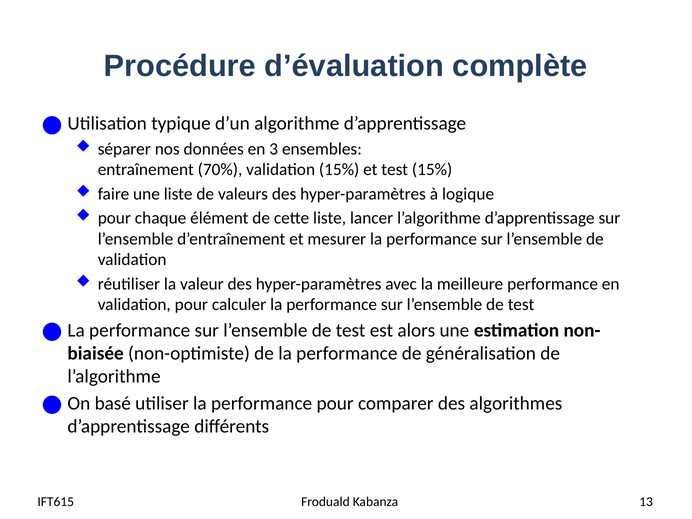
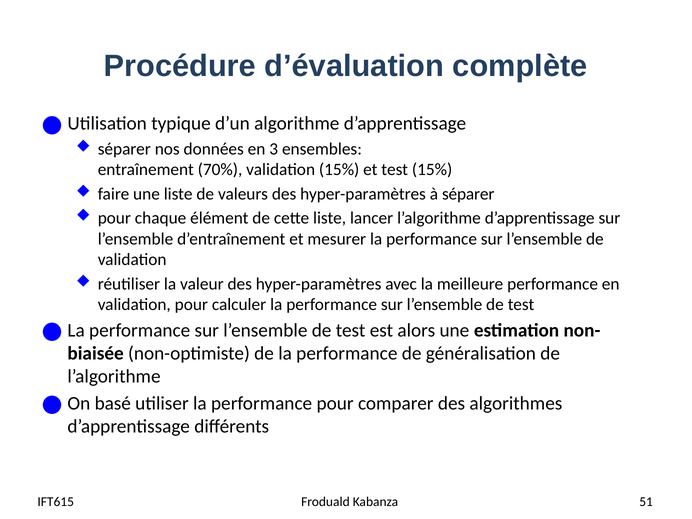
à logique: logique -> séparer
13: 13 -> 51
